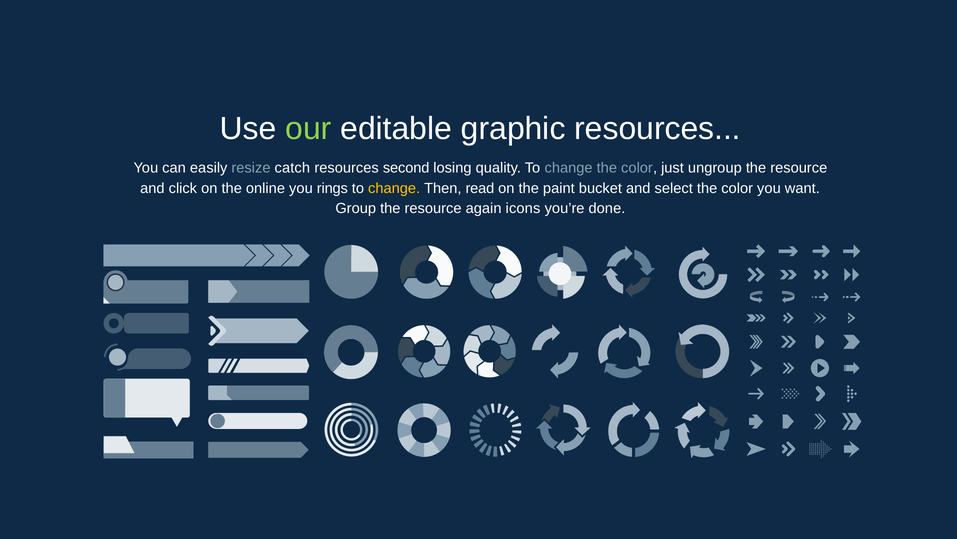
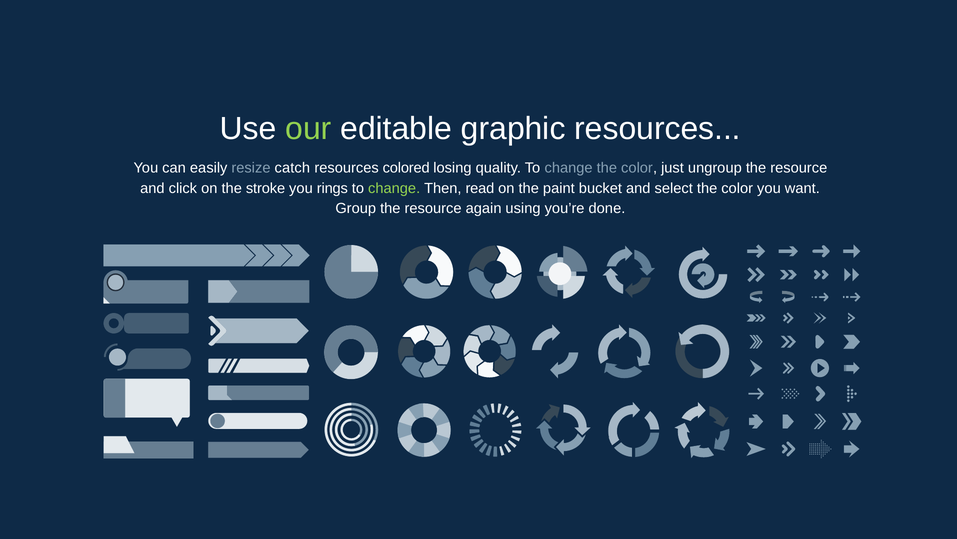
second: second -> colored
online: online -> stroke
change at (394, 188) colour: yellow -> light green
icons: icons -> using
